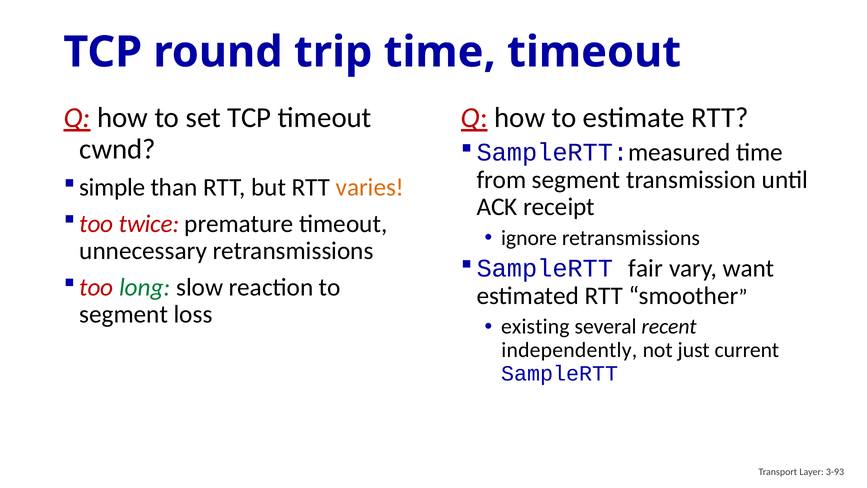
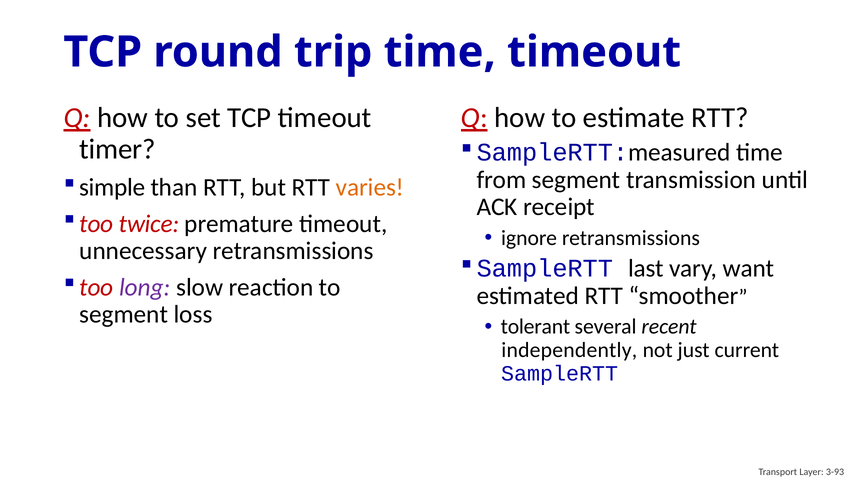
cwnd: cwnd -> timer
fair: fair -> last
long colour: green -> purple
existing: existing -> tolerant
